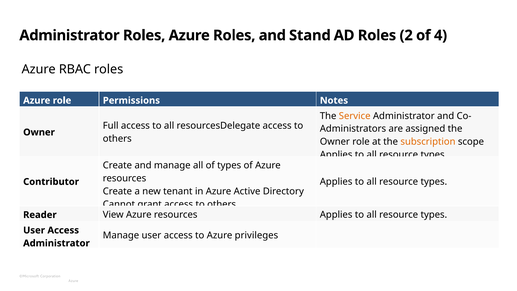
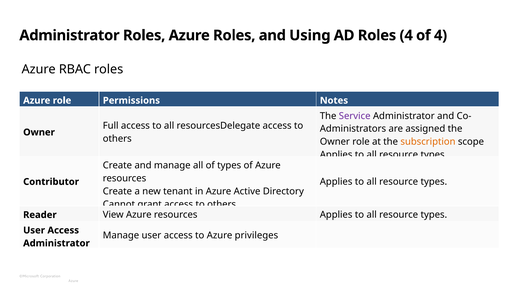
Stand: Stand -> Using
Roles 2: 2 -> 4
Service colour: orange -> purple
